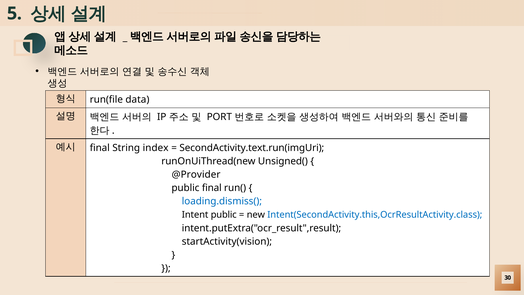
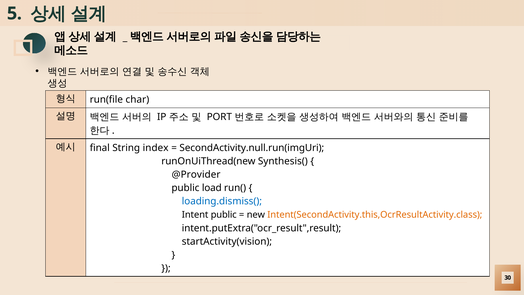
data: data -> char
SecondActivity.text.run(imgUri: SecondActivity.text.run(imgUri -> SecondActivity.null.run(imgUri
Unsigned(: Unsigned( -> Synthesis(
public final: final -> load
Intent(SecondActivity.this,OcrResultActivity.class colour: blue -> orange
